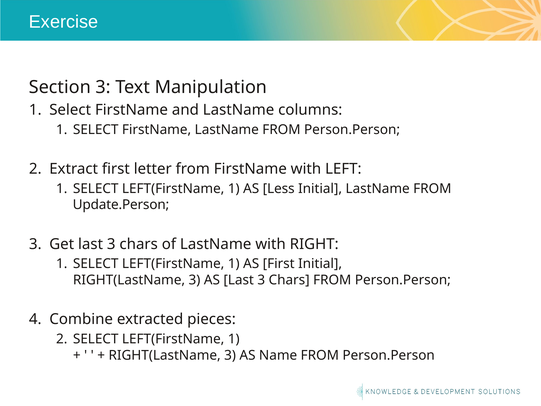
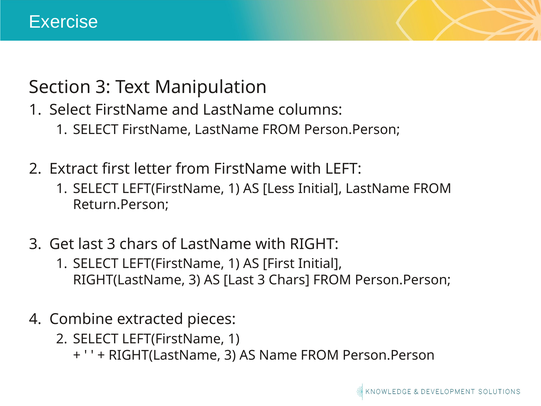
Update.Person: Update.Person -> Return.Person
